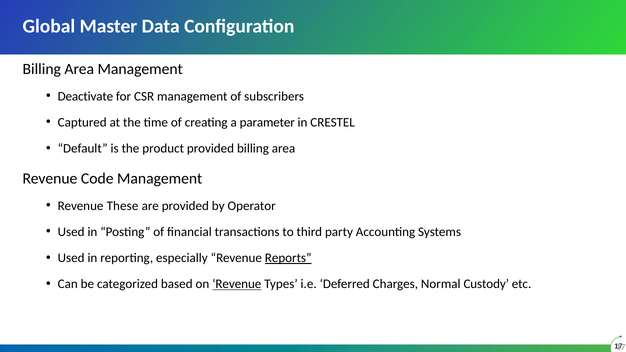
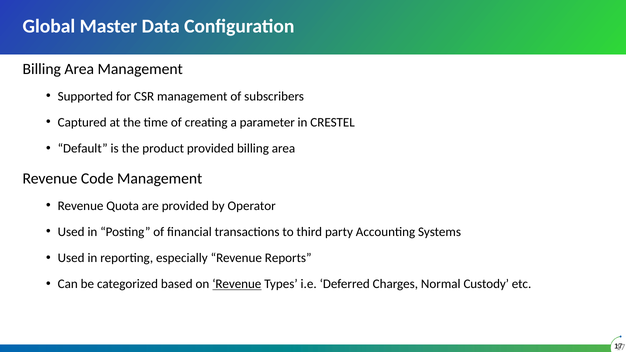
Deactivate: Deactivate -> Supported
These: These -> Quota
Reports underline: present -> none
